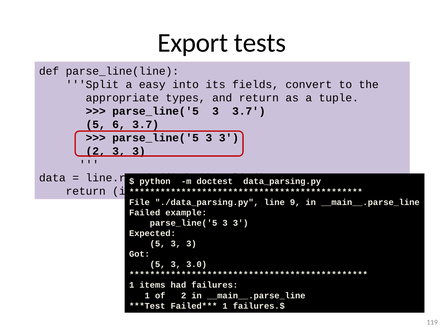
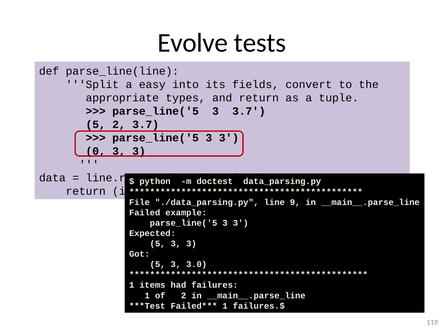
Export: Export -> Evolve
5 6: 6 -> 2
2 at (96, 151): 2 -> 0
